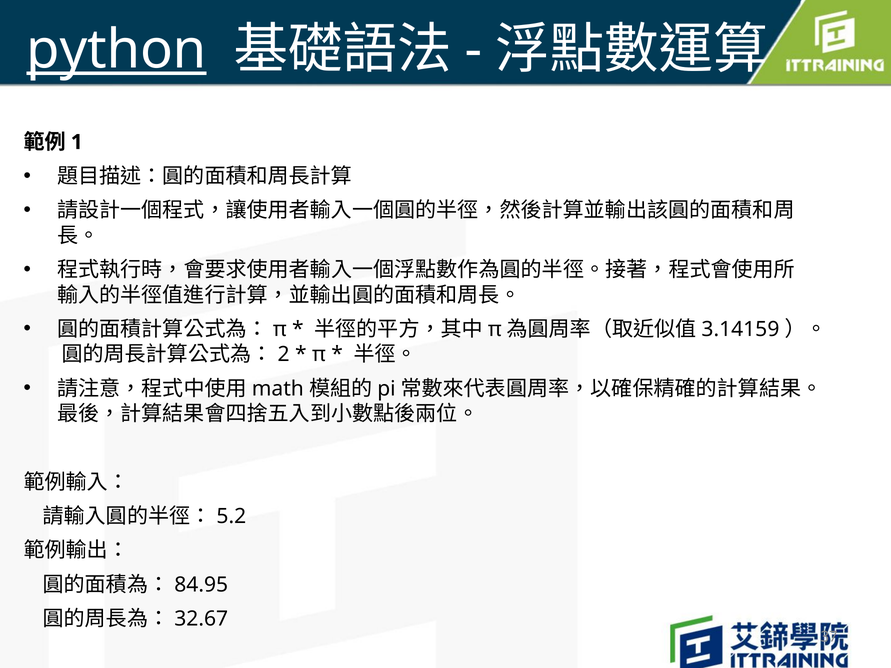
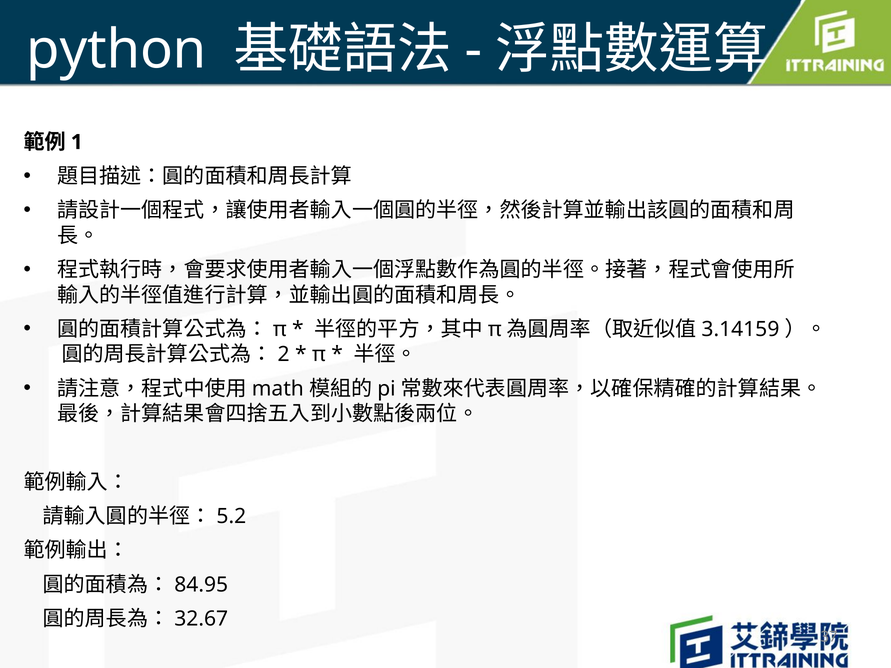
python underline: present -> none
